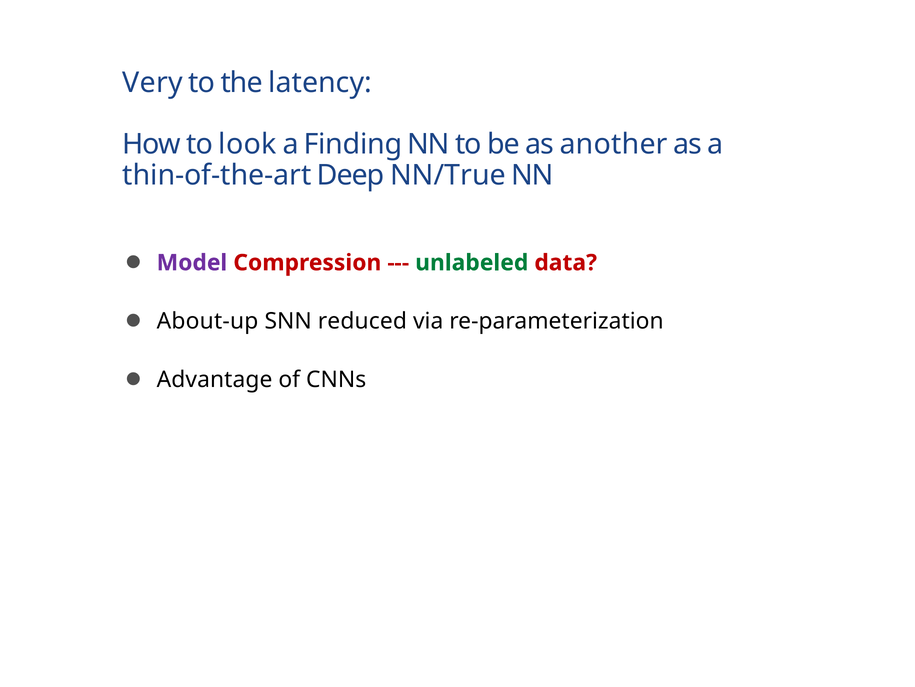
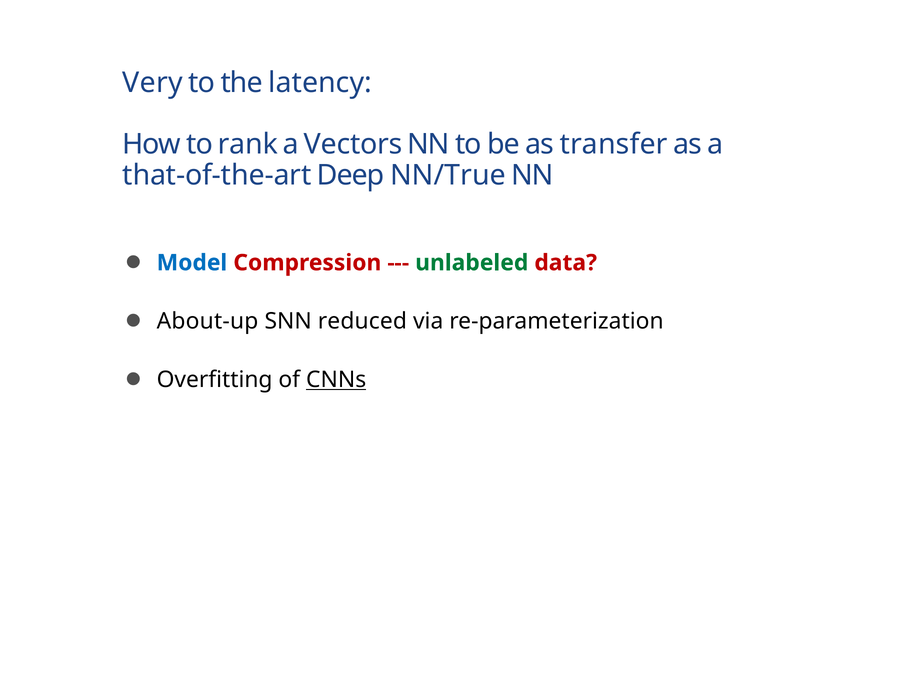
look: look -> rank
Finding: Finding -> Vectors
another: another -> transfer
thin-of-the-art: thin-of-the-art -> that-of-the-art
Model colour: purple -> blue
Advantage: Advantage -> Overfitting
CNNs underline: none -> present
